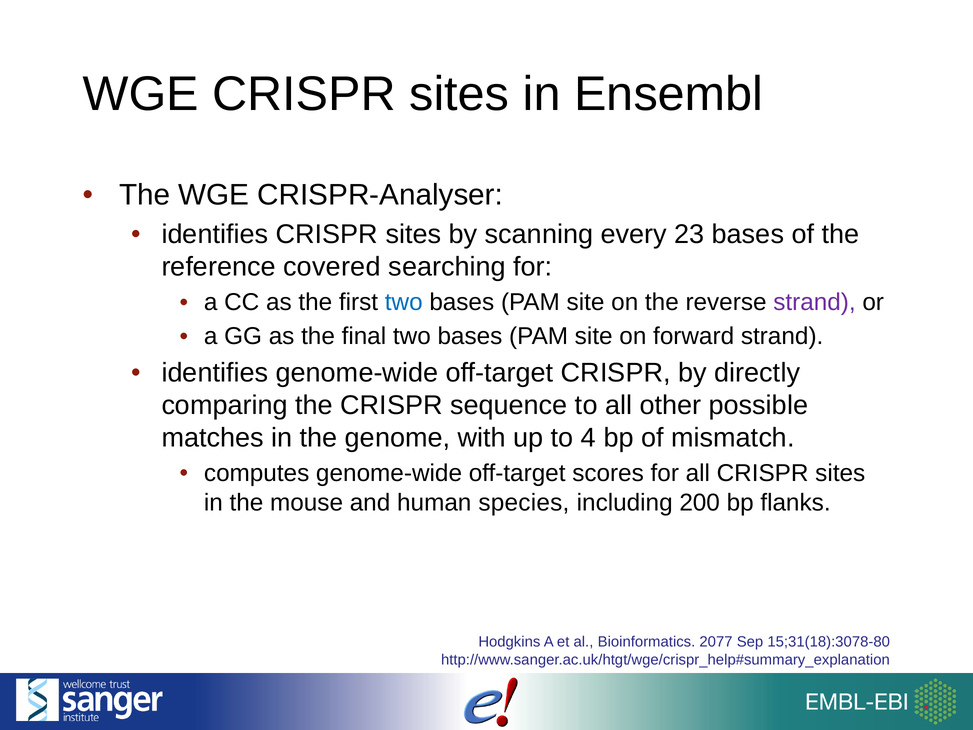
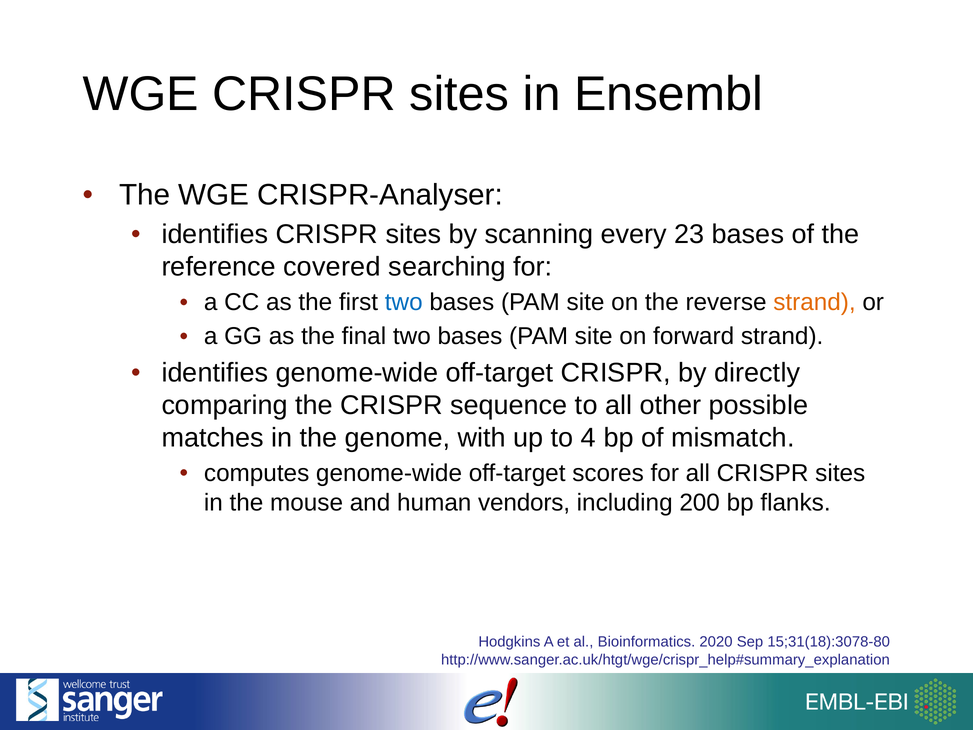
strand at (814, 302) colour: purple -> orange
species: species -> vendors
2077: 2077 -> 2020
